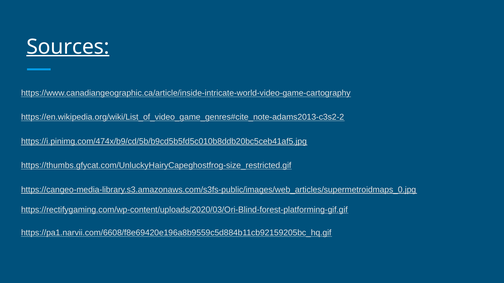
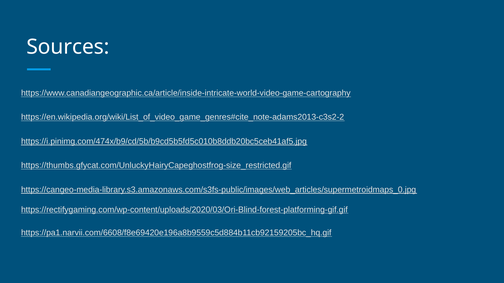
Sources underline: present -> none
